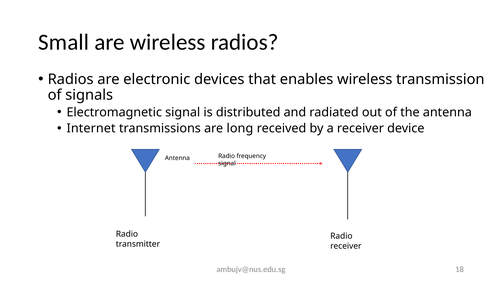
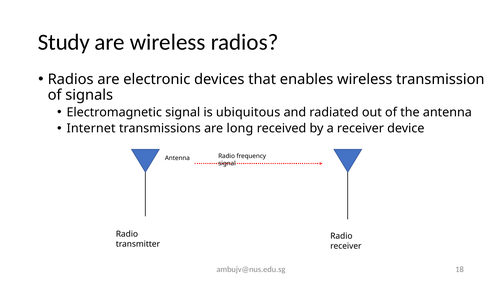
Small: Small -> Study
distributed: distributed -> ubiquitous
